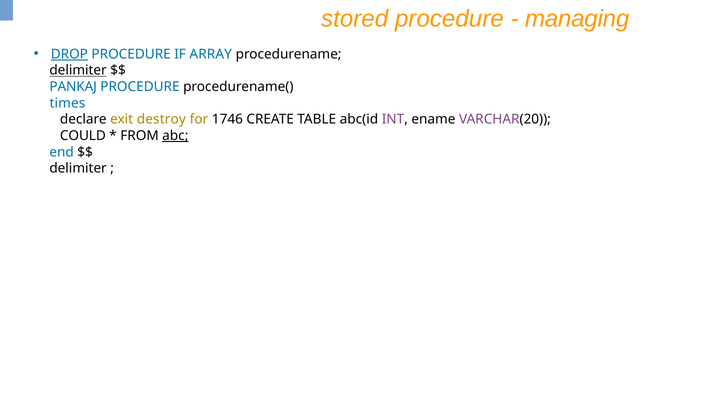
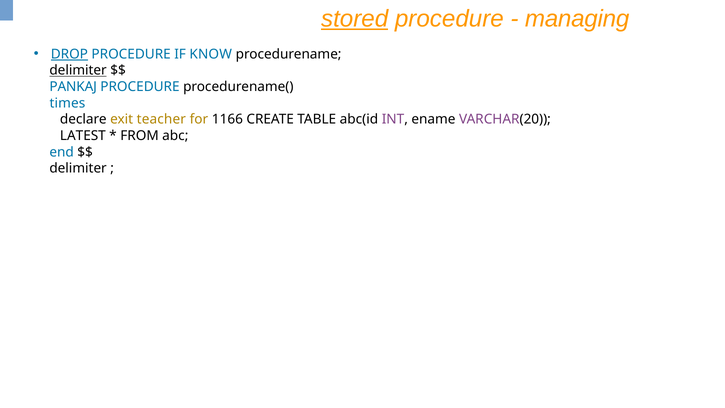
stored underline: none -> present
ARRAY: ARRAY -> KNOW
destroy: destroy -> teacher
1746: 1746 -> 1166
COULD: COULD -> LATEST
abc underline: present -> none
